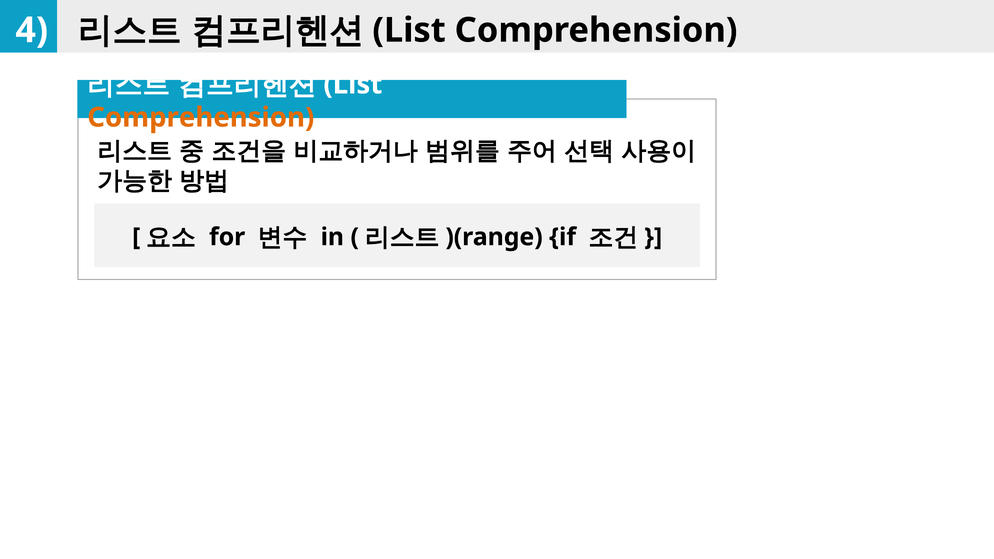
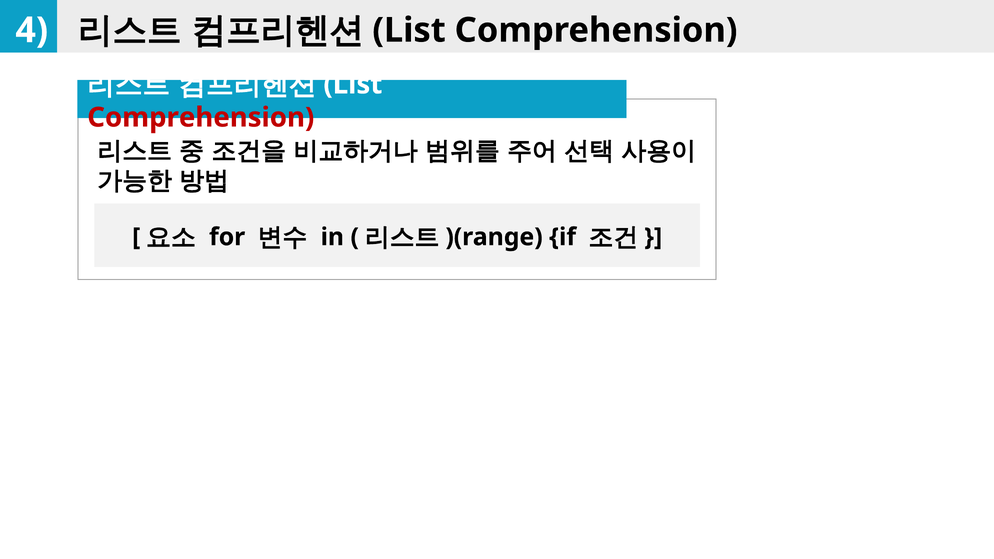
Comprehension at (201, 118) colour: orange -> red
